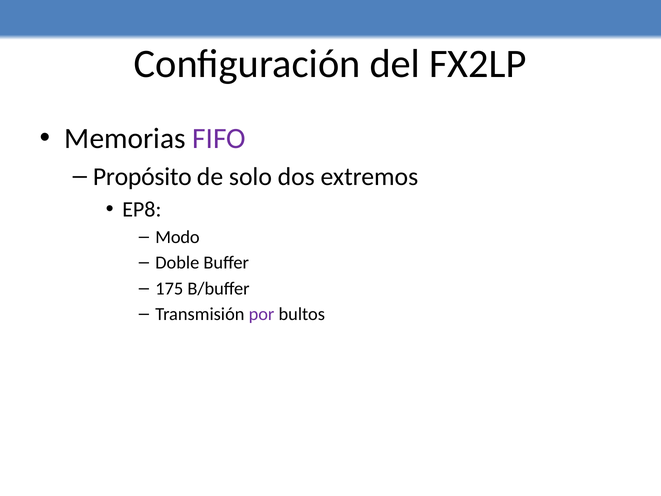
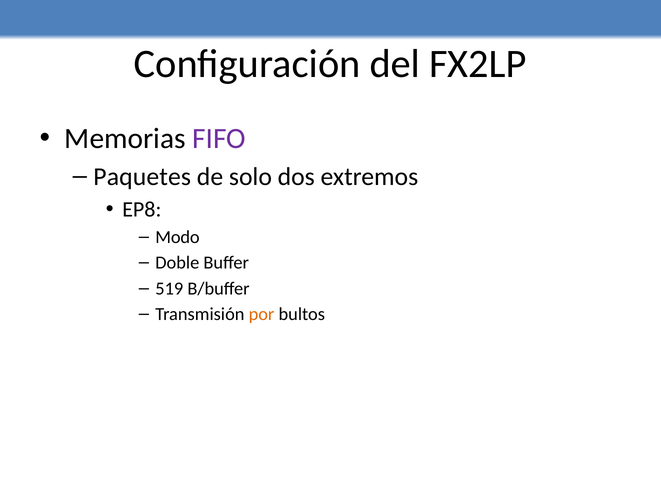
Propósito: Propósito -> Paquetes
175: 175 -> 519
por colour: purple -> orange
